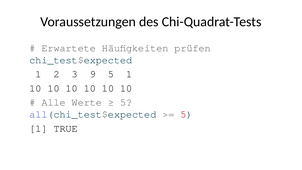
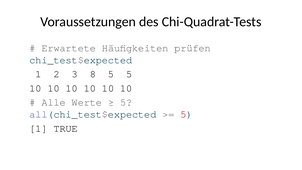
9: 9 -> 8
1 at (129, 74): 1 -> 5
